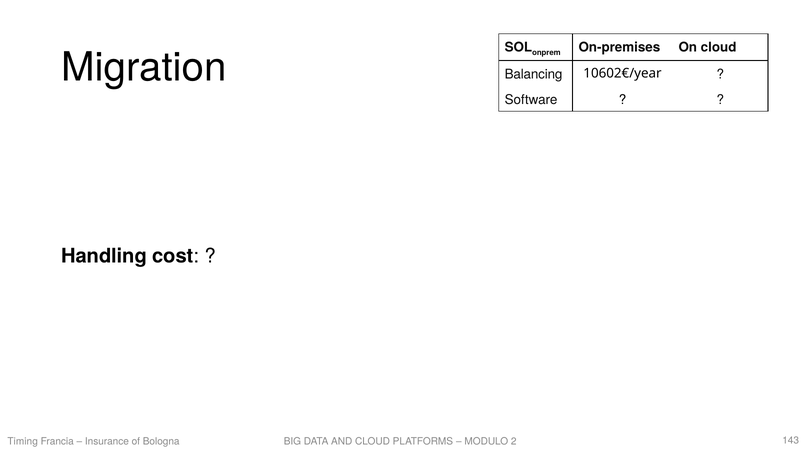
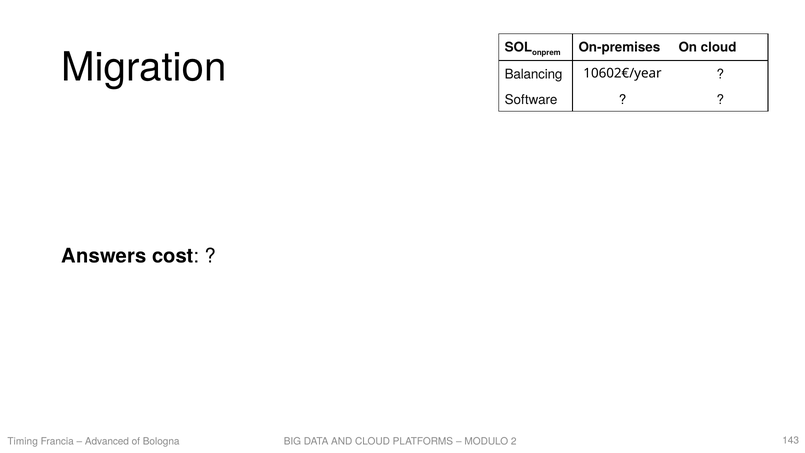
Handling: Handling -> Answers
Insurance: Insurance -> Advanced
